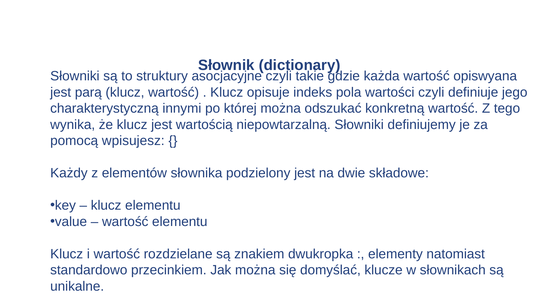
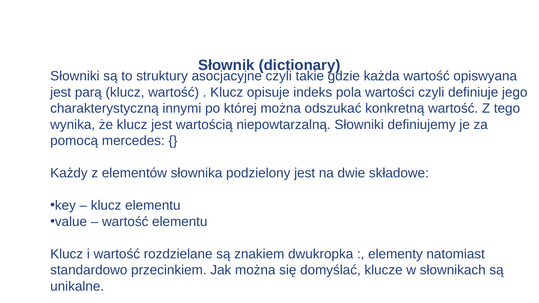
wpisujesz: wpisujesz -> mercedes
